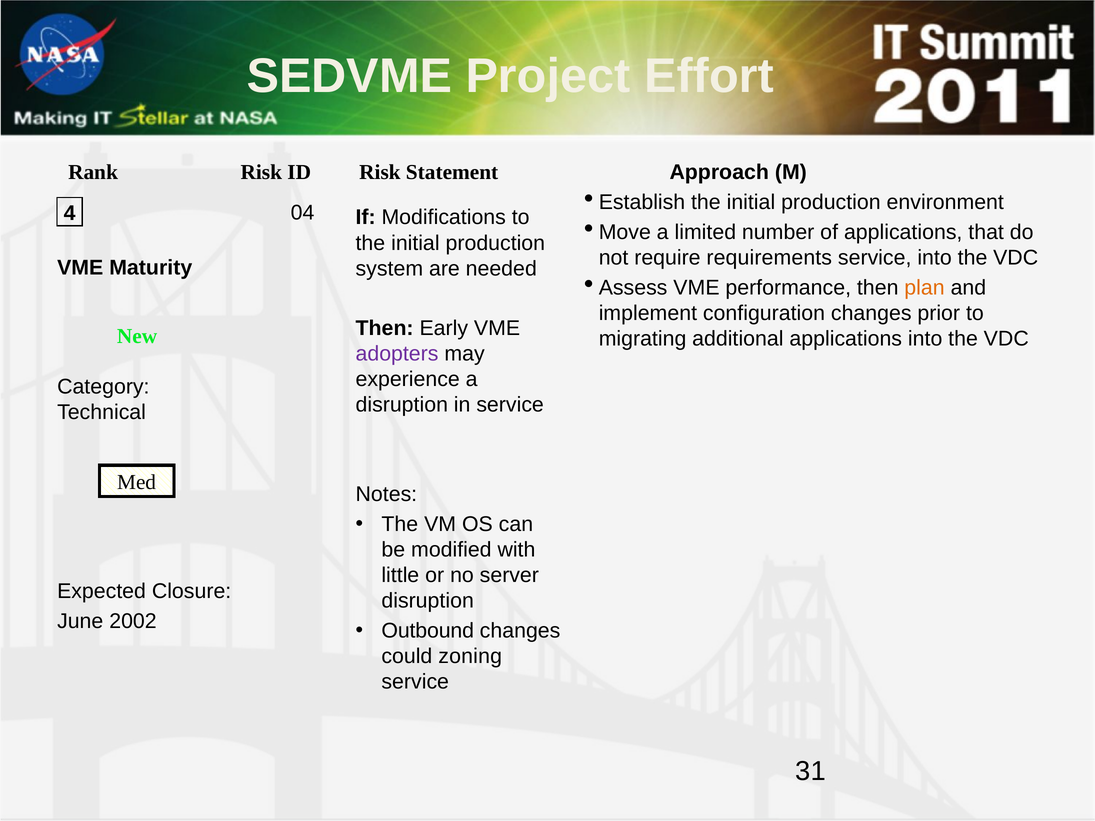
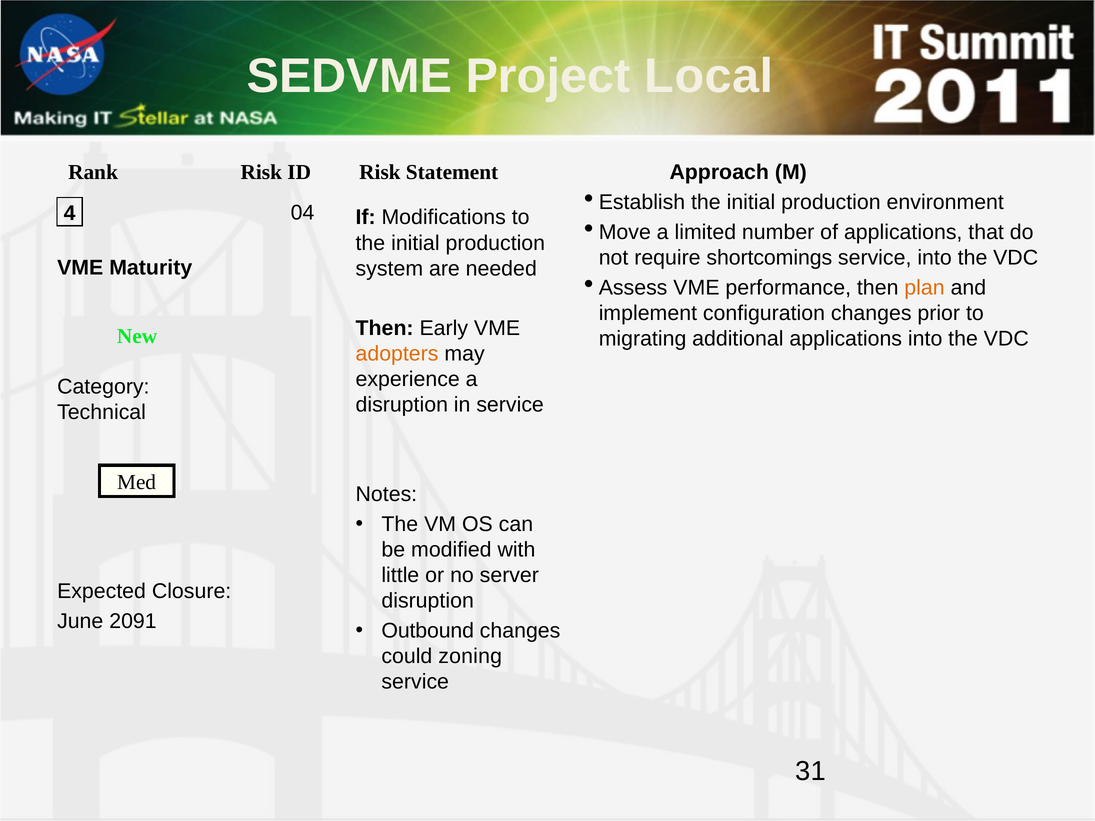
Effort: Effort -> Local
requirements: requirements -> shortcomings
adopters colour: purple -> orange
2002: 2002 -> 2091
